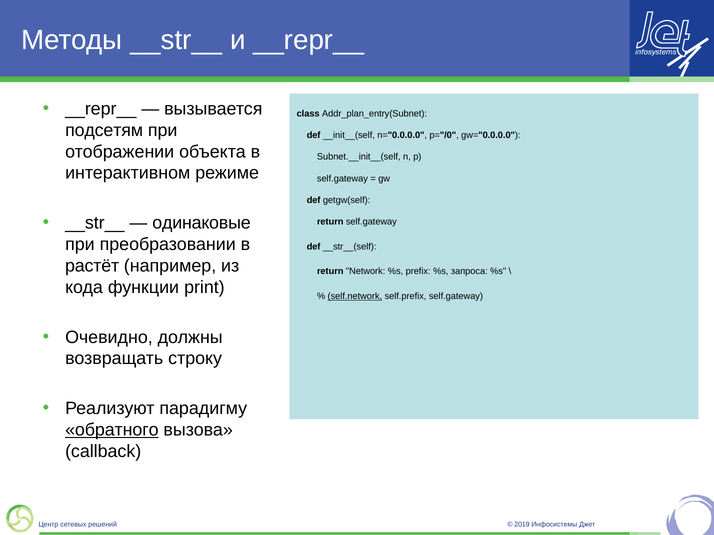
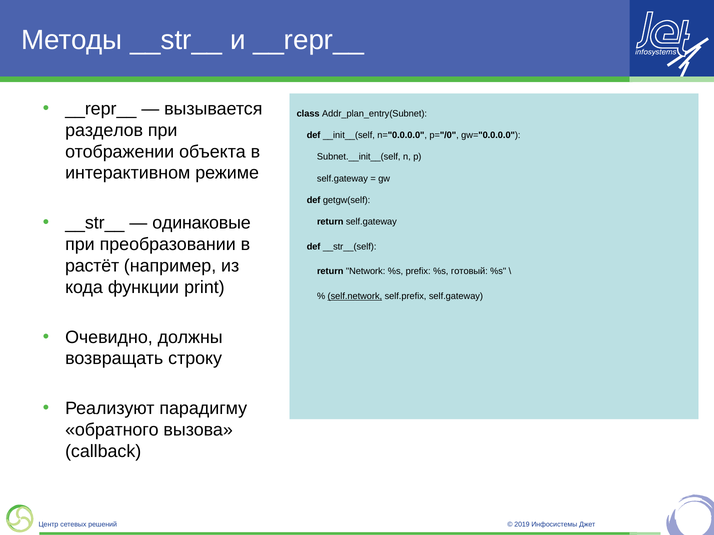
подсетям: подсетям -> разделов
запроса: запроса -> готовый
обратного underline: present -> none
